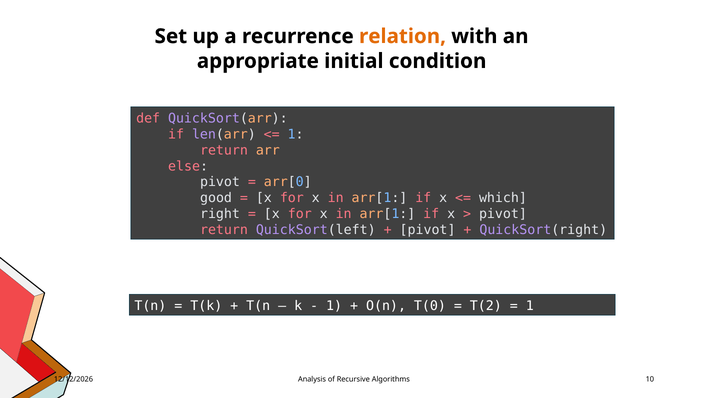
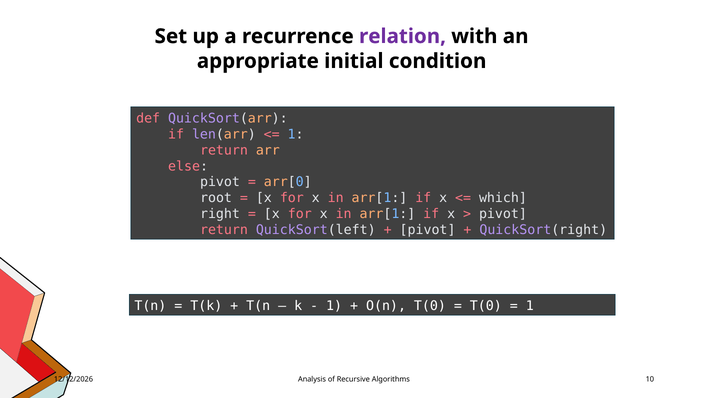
relation colour: orange -> purple
good: good -> root
T(2 at (486, 306): T(2 -> T(0
